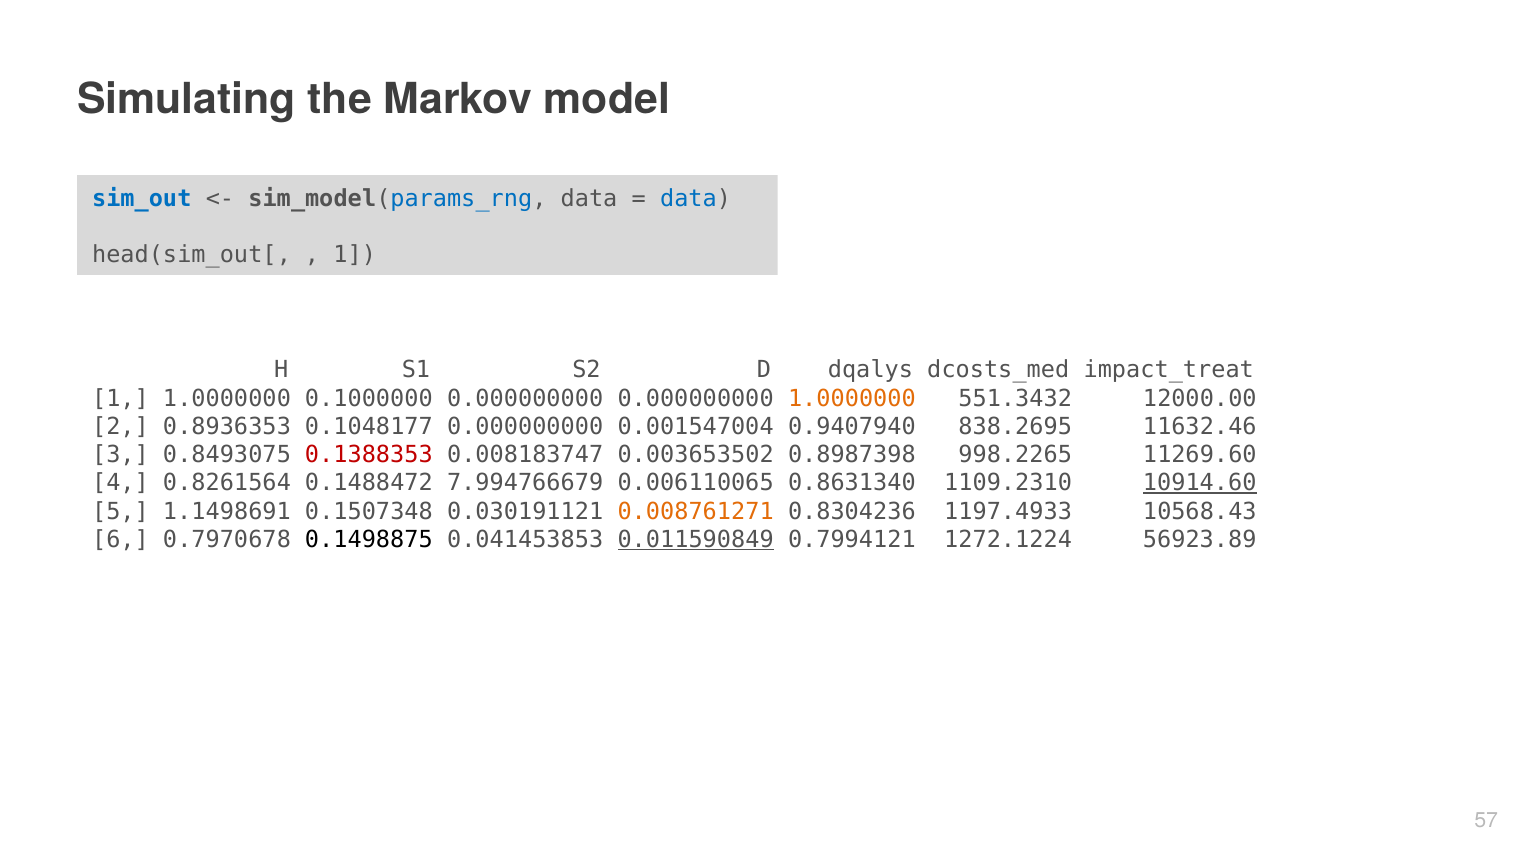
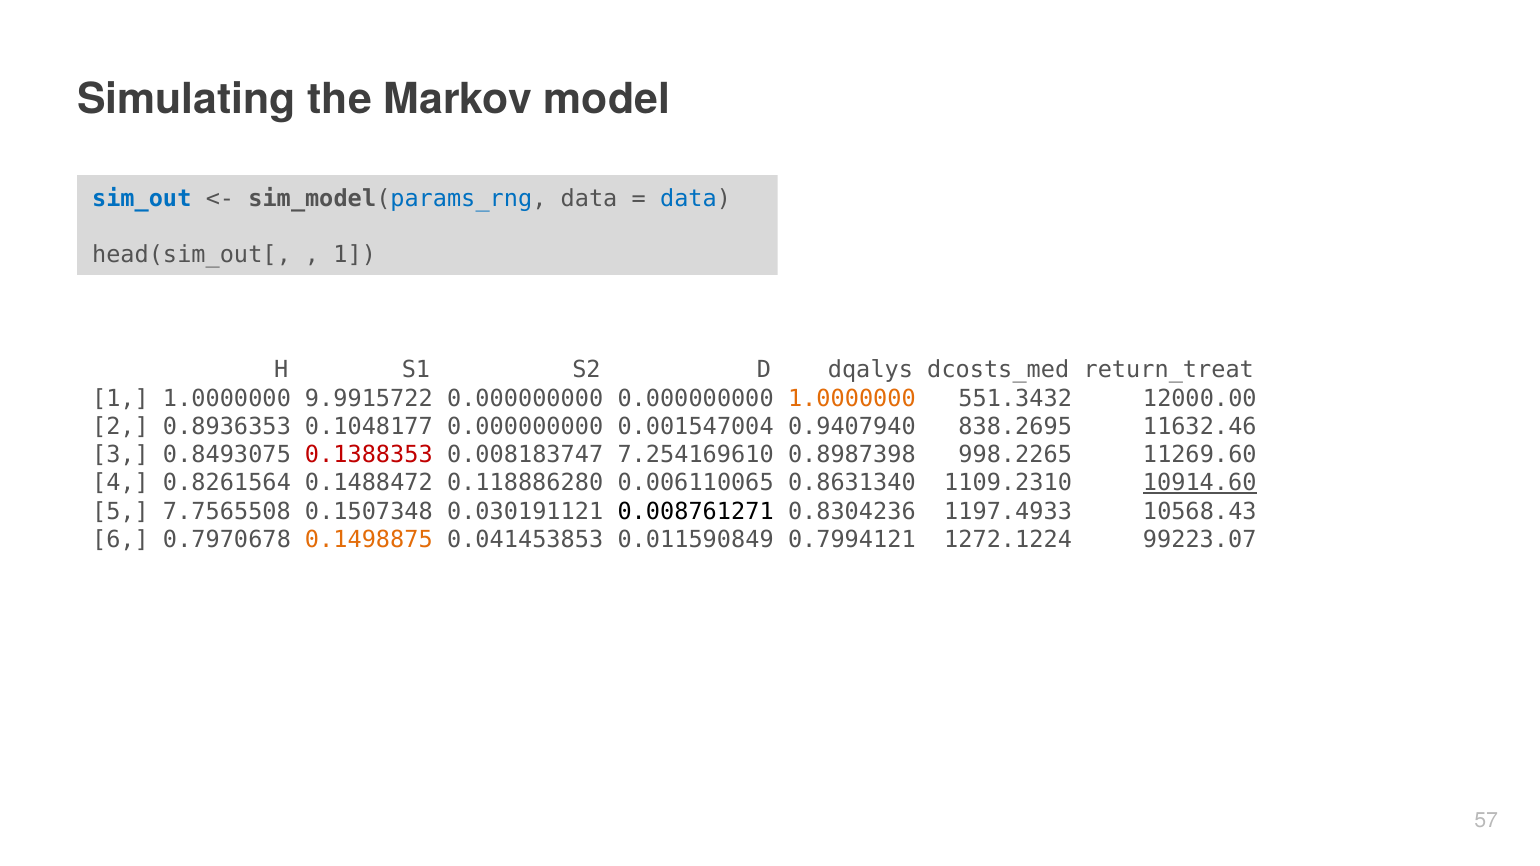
impact_treat: impact_treat -> return_treat
0.1000000: 0.1000000 -> 9.9915722
0.003653502: 0.003653502 -> 7.254169610
7.994766679: 7.994766679 -> 0.118886280
1.1498691: 1.1498691 -> 7.7565508
0.008761271 colour: orange -> black
0.1498875 colour: black -> orange
0.011590849 underline: present -> none
56923.89: 56923.89 -> 99223.07
